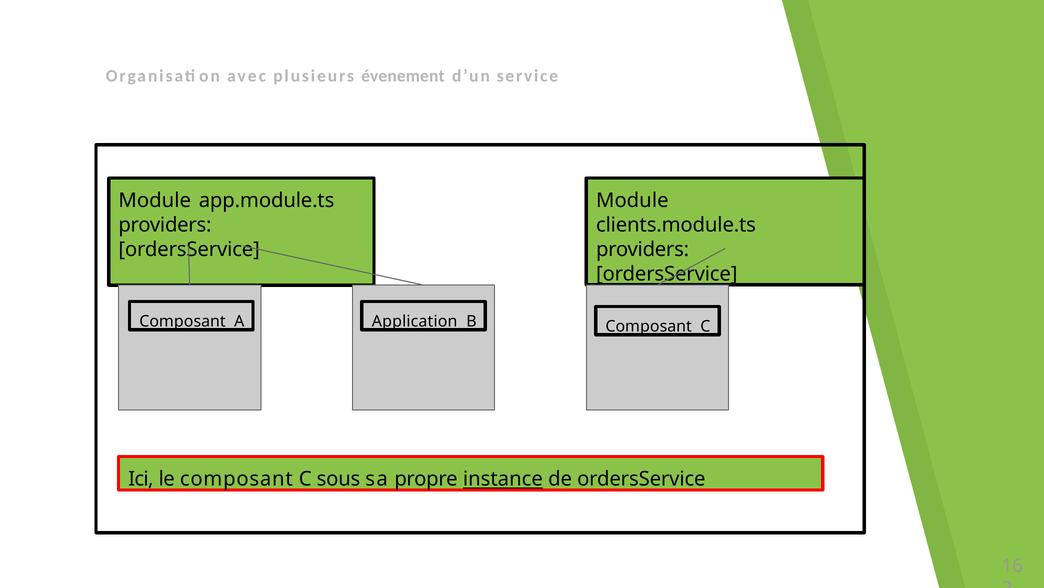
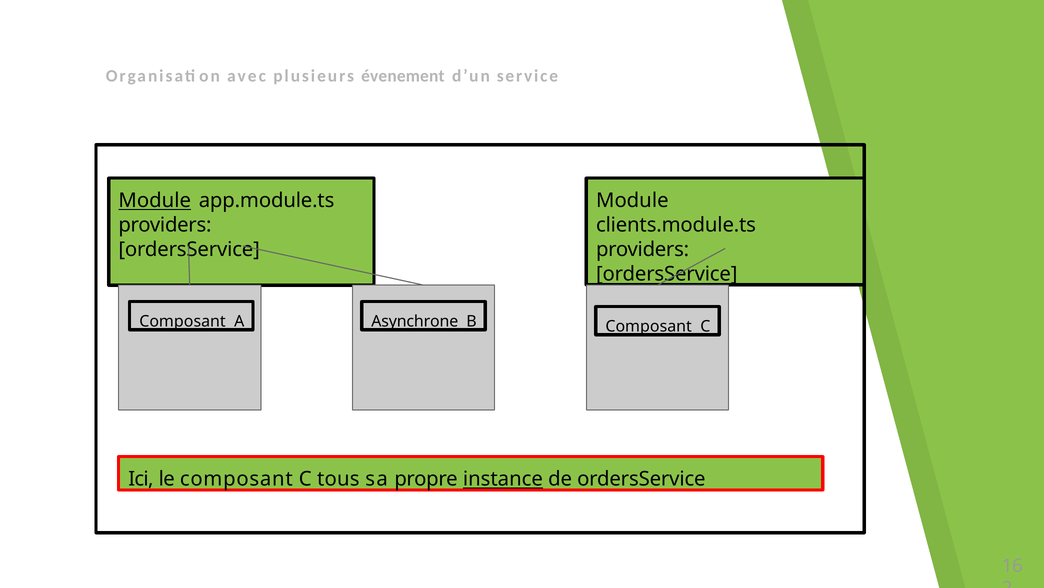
Module at (155, 200) underline: none -> present
Application: Application -> Asynchrone
sous: sous -> tous
